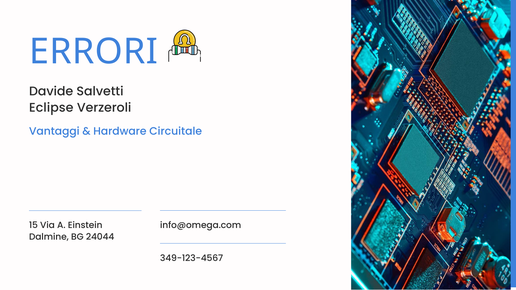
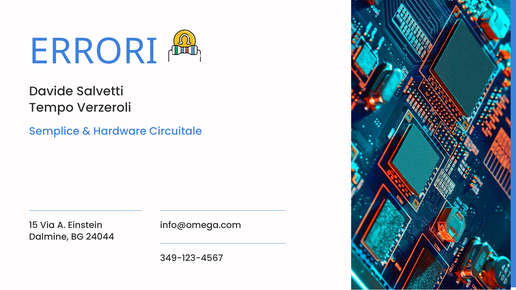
Eclipse: Eclipse -> Tempo
Vantaggi: Vantaggi -> Semplice
